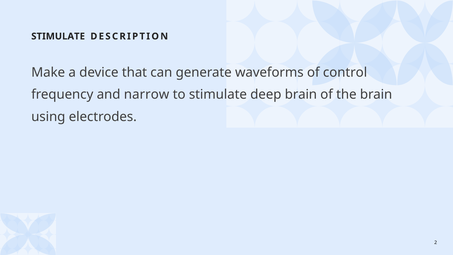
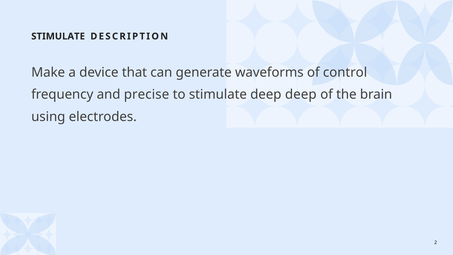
narrow: narrow -> precise
deep brain: brain -> deep
